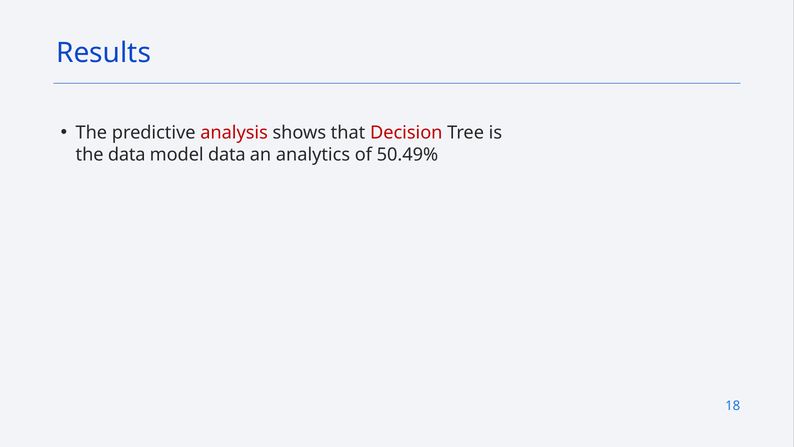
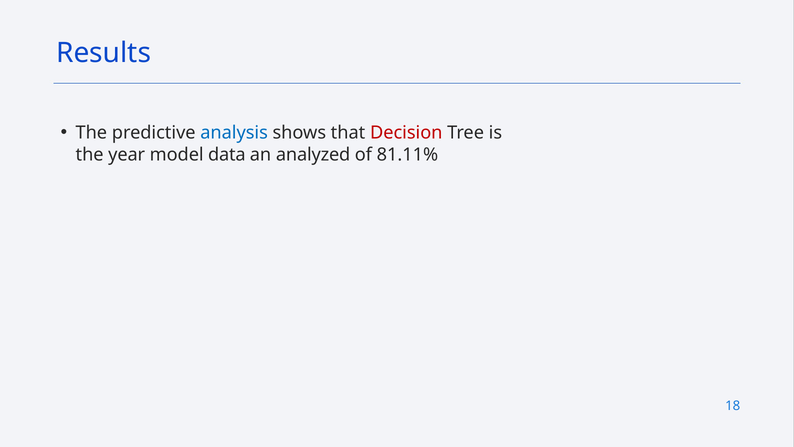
analysis colour: red -> blue
the data: data -> year
analytics: analytics -> analyzed
50.49%: 50.49% -> 81.11%
